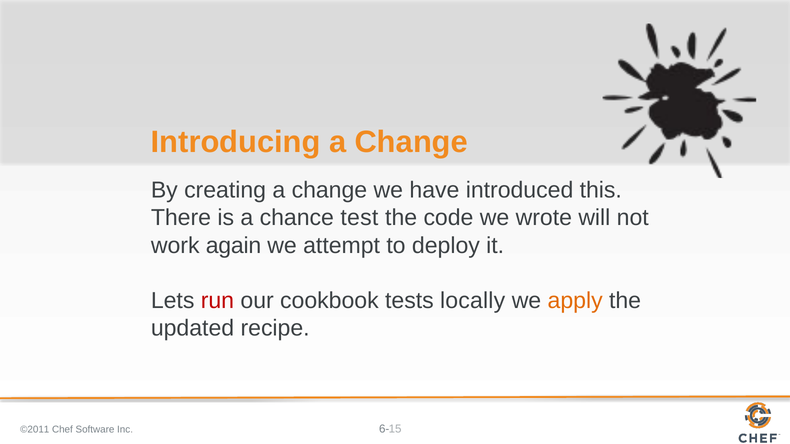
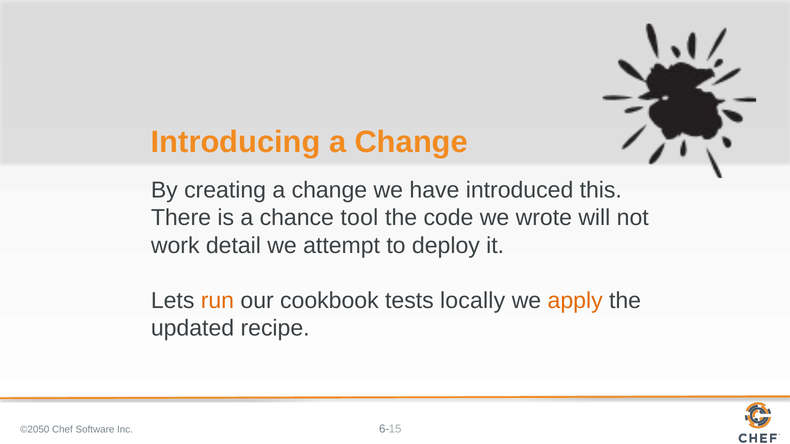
test: test -> tool
again: again -> detail
run colour: red -> orange
©2011: ©2011 -> ©2050
